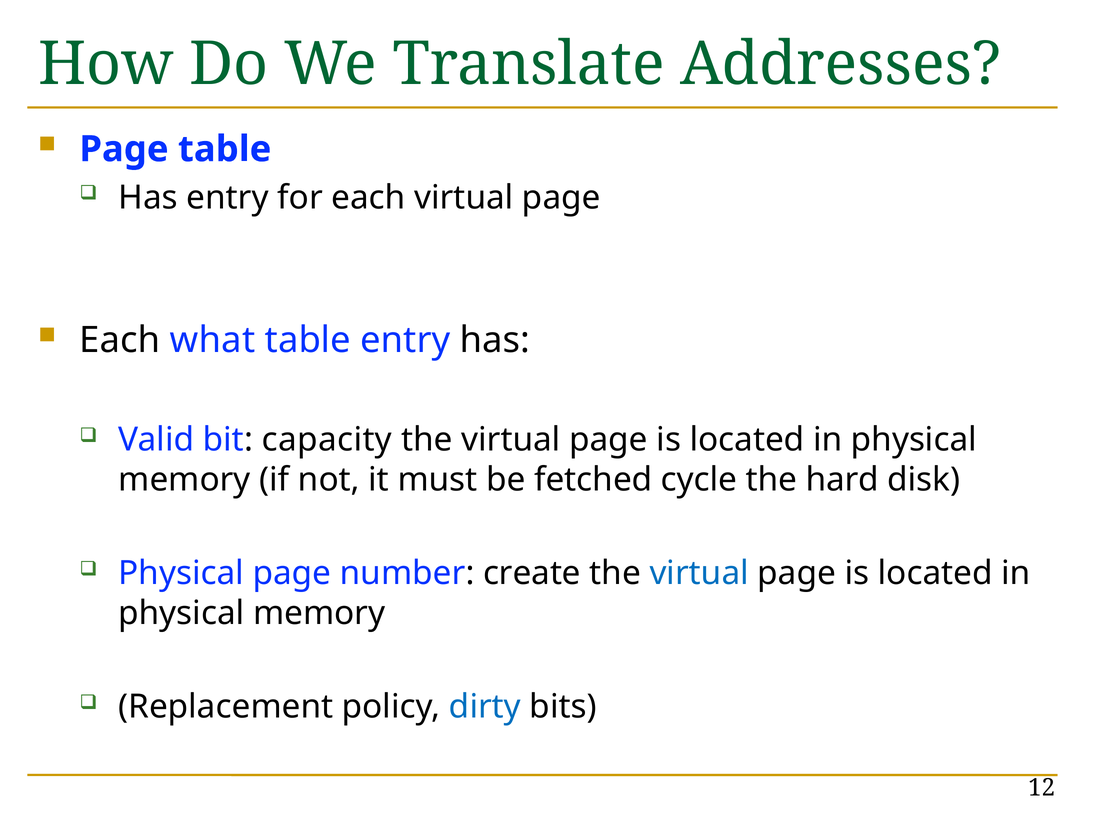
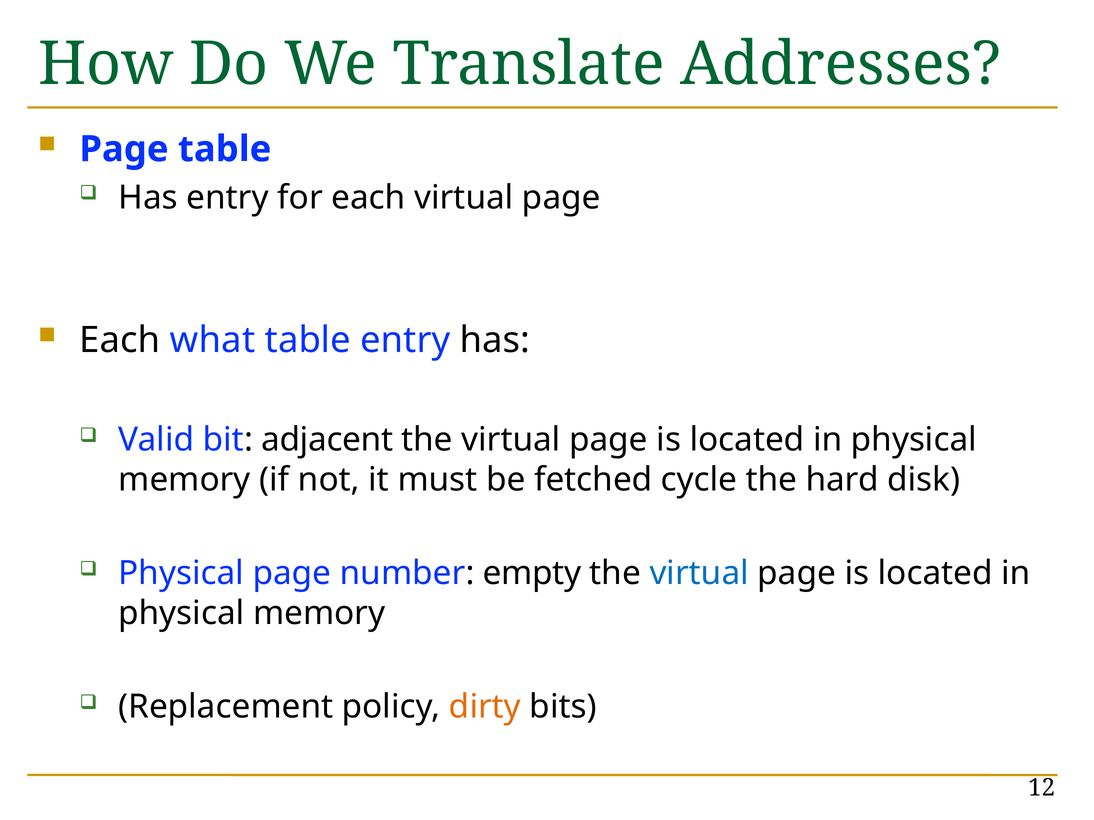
capacity: capacity -> adjacent
create: create -> empty
dirty colour: blue -> orange
